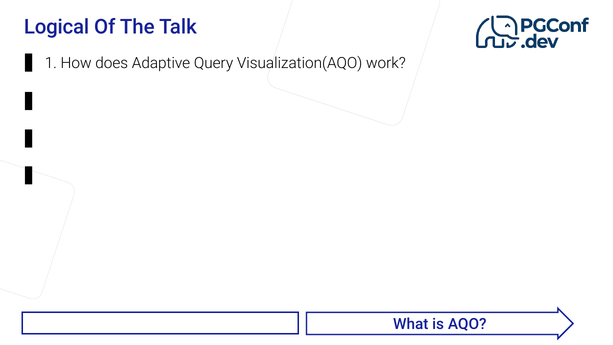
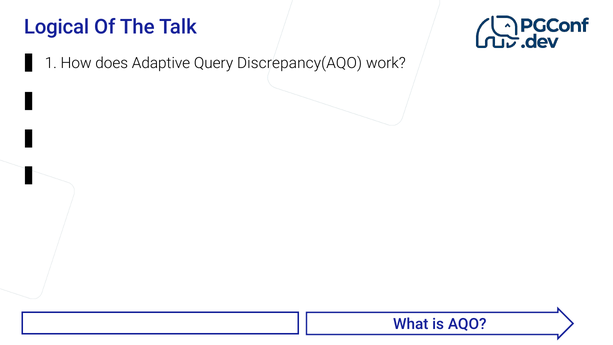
Visualization(AQO: Visualization(AQO -> Discrepancy(AQO
